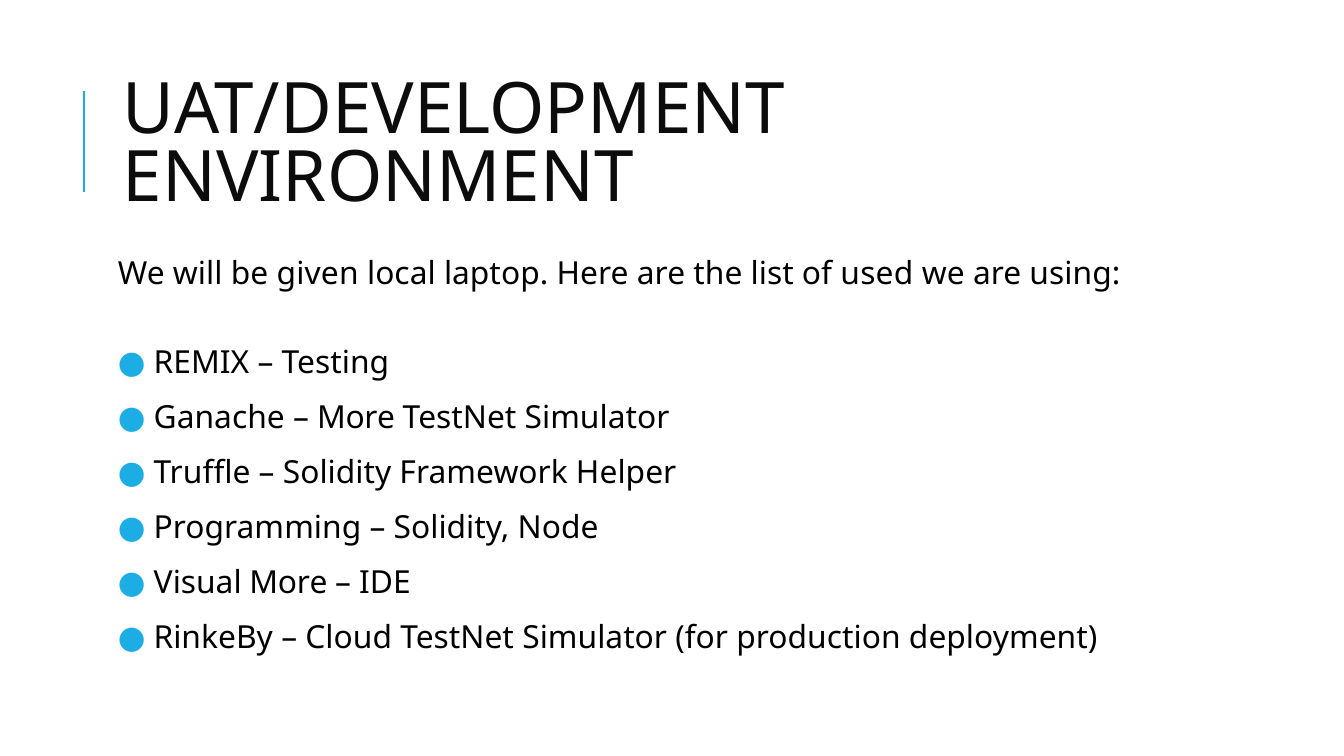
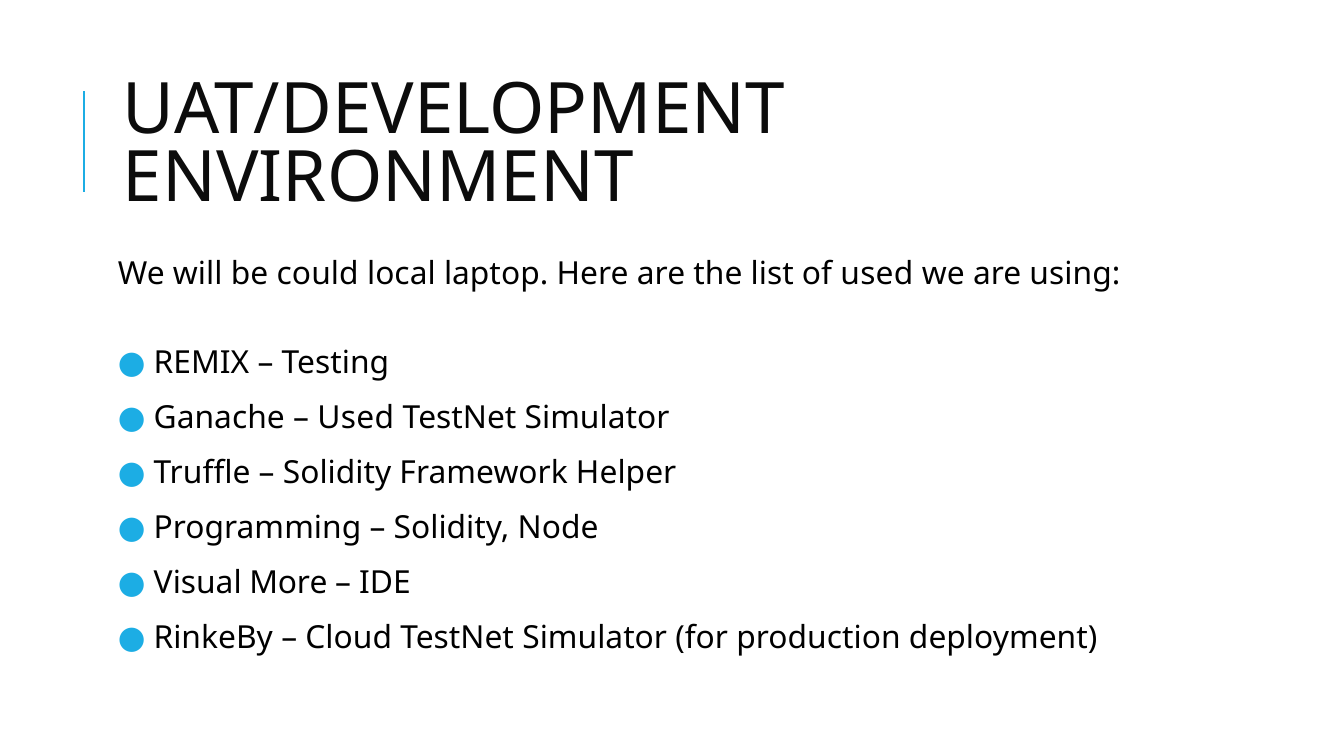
given: given -> could
More at (356, 418): More -> Used
